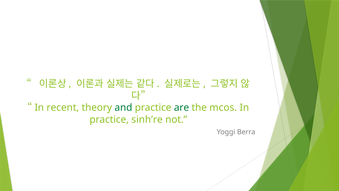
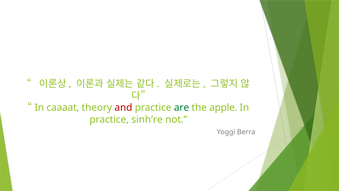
recent: recent -> caaaat
and colour: green -> red
mcos: mcos -> apple
